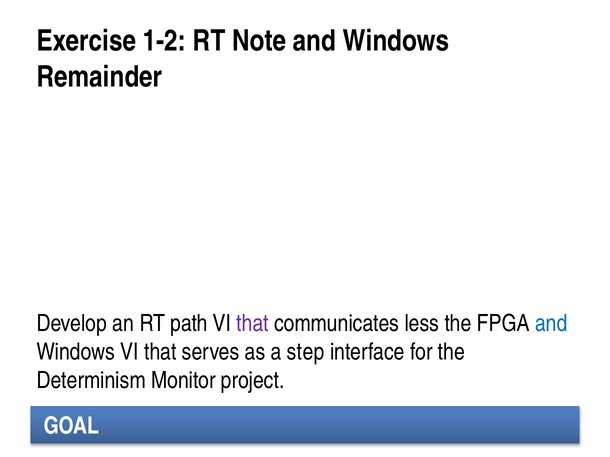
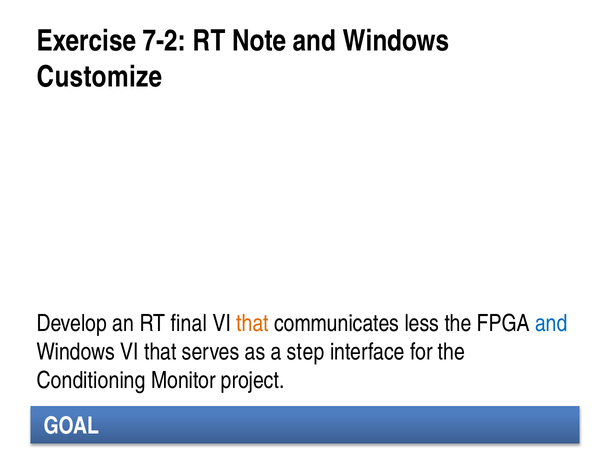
1-2: 1-2 -> 7-2
Remainder: Remainder -> Customize
path: path -> final
that at (253, 324) colour: purple -> orange
Determinism: Determinism -> Conditioning
